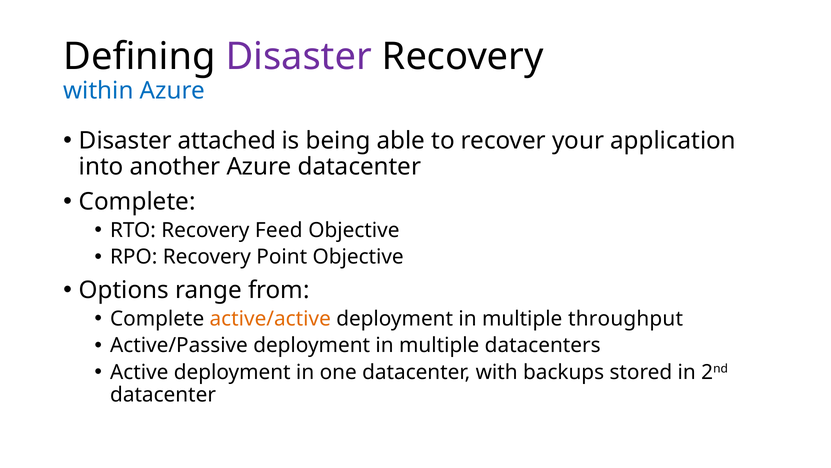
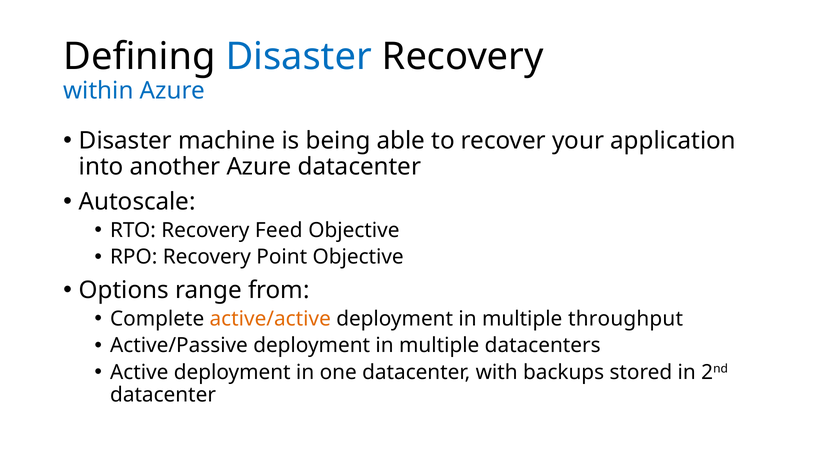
Disaster at (299, 57) colour: purple -> blue
attached: attached -> machine
Complete at (137, 201): Complete -> Autoscale
